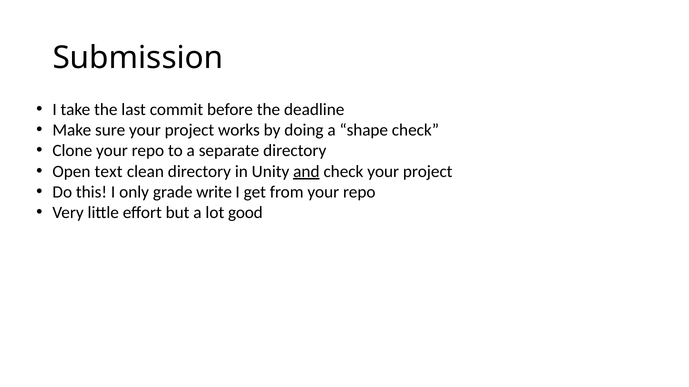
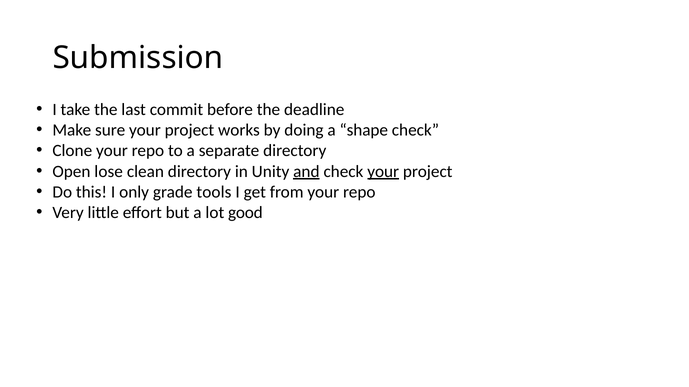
text: text -> lose
your at (383, 172) underline: none -> present
write: write -> tools
